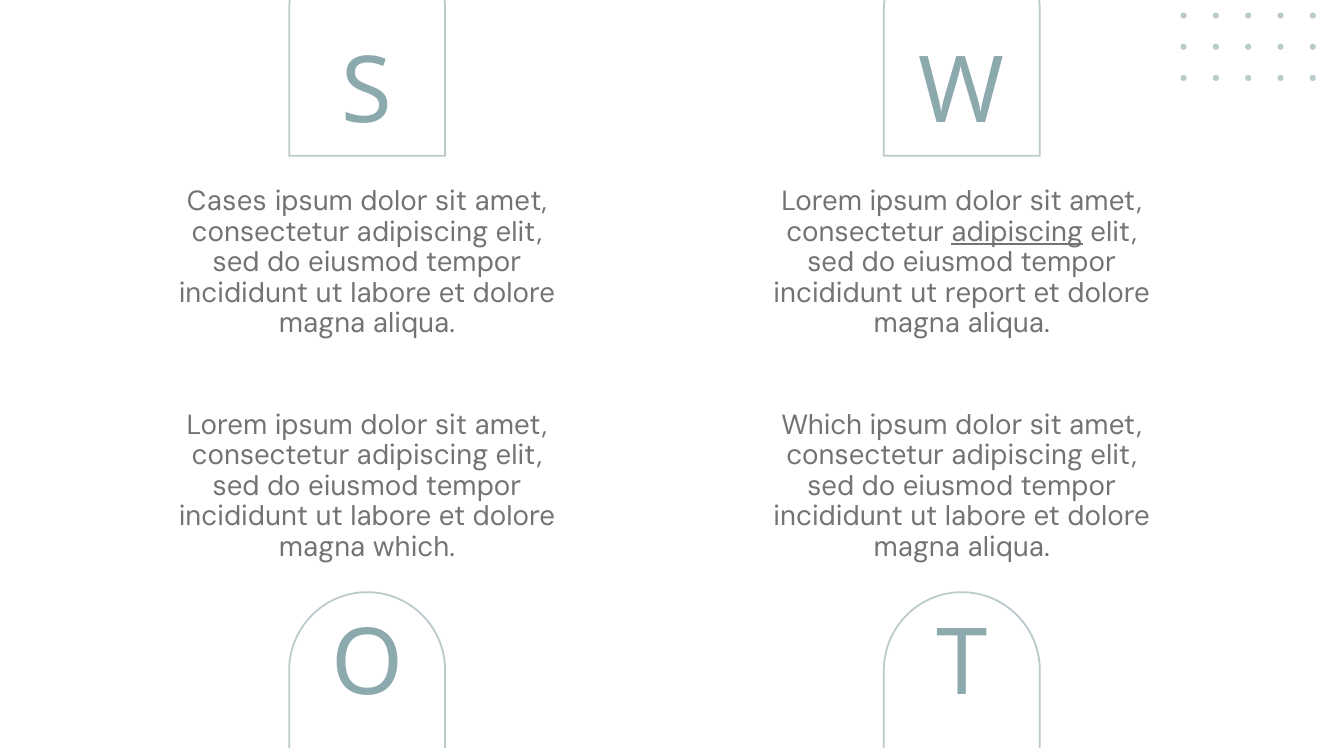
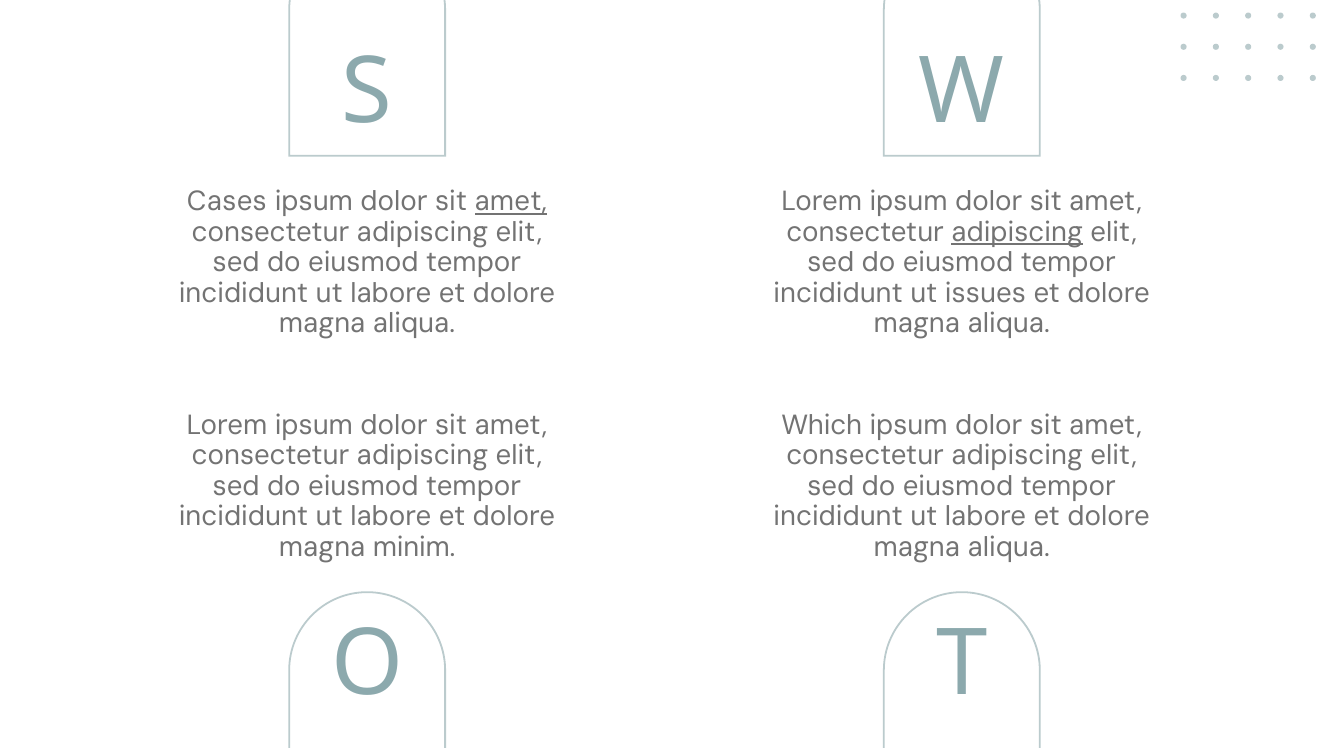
amet at (511, 202) underline: none -> present
report: report -> issues
magna which: which -> minim
